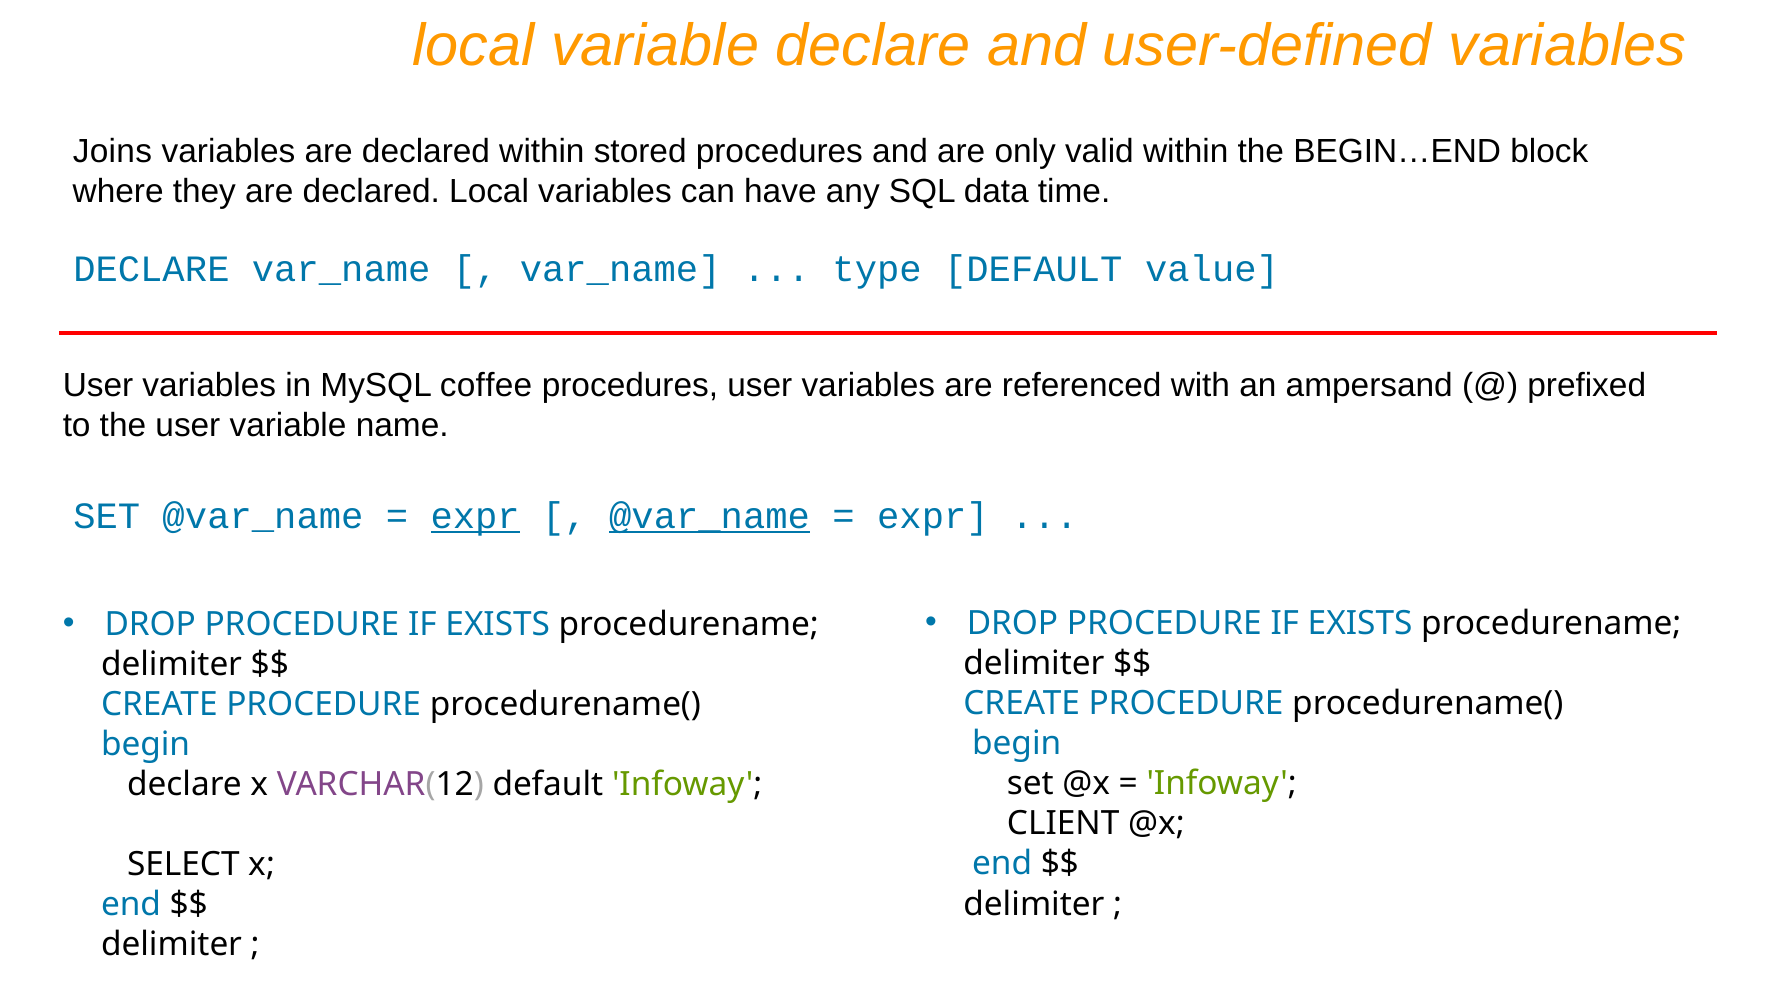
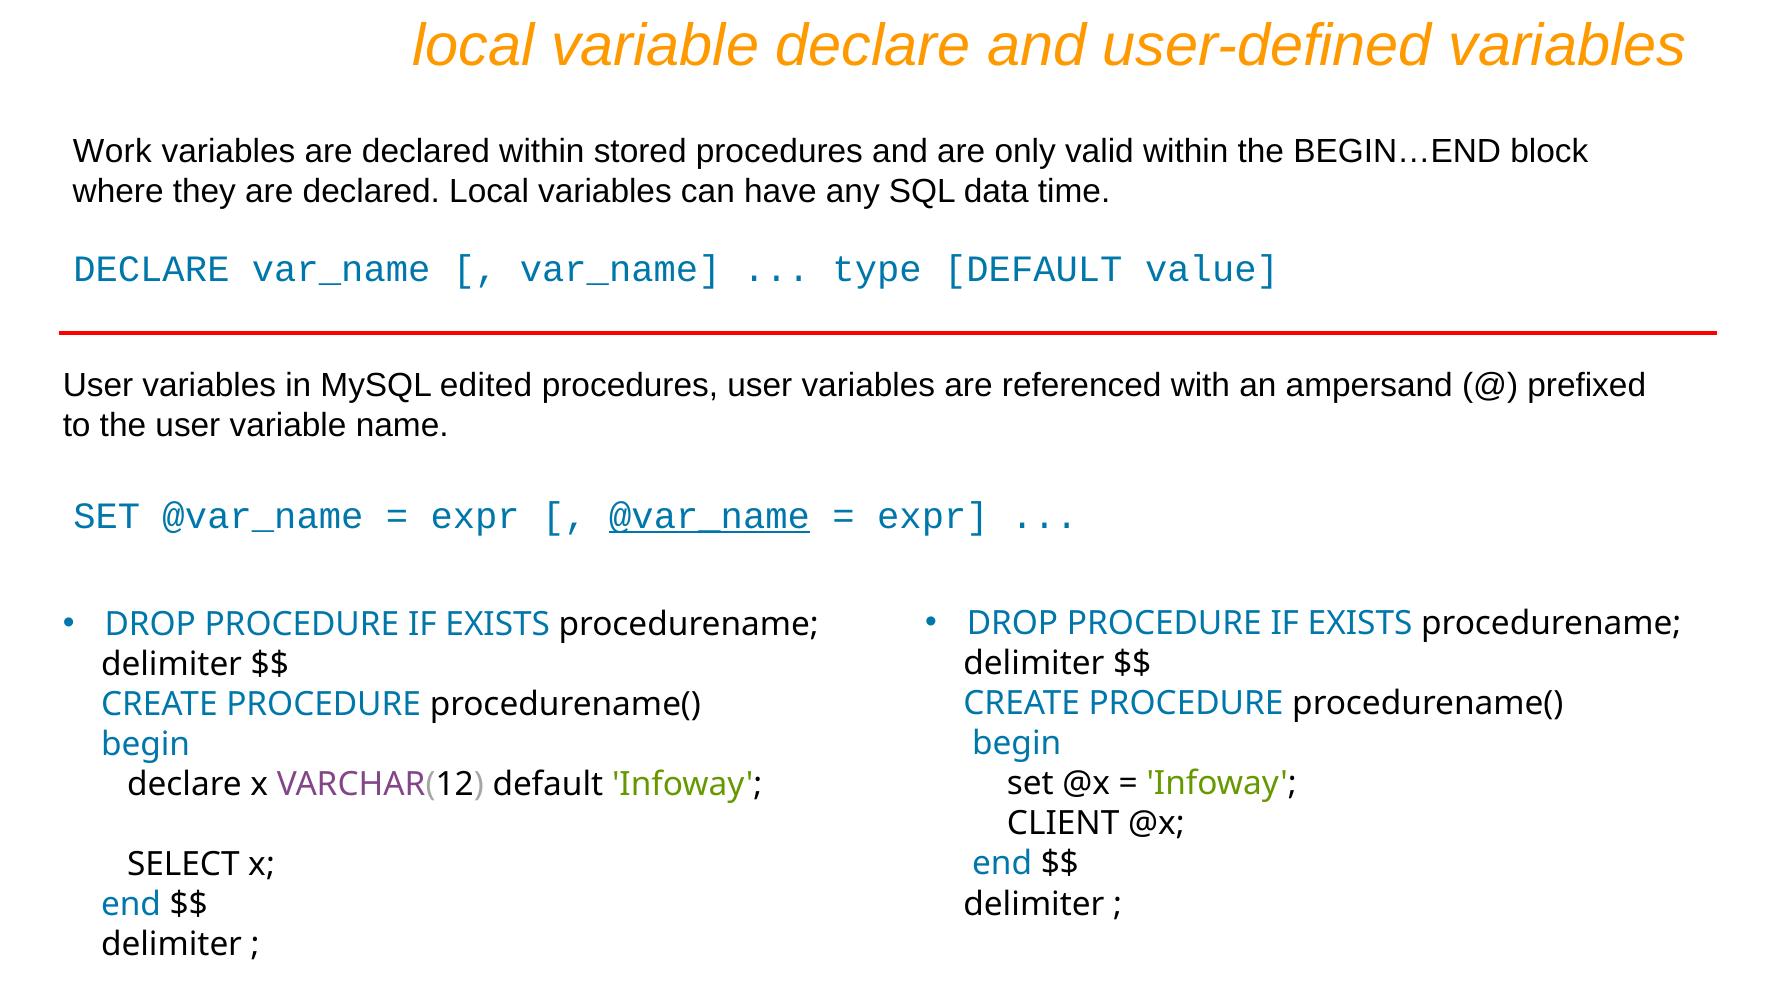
Joins: Joins -> Work
coffee: coffee -> edited
expr at (475, 516) underline: present -> none
